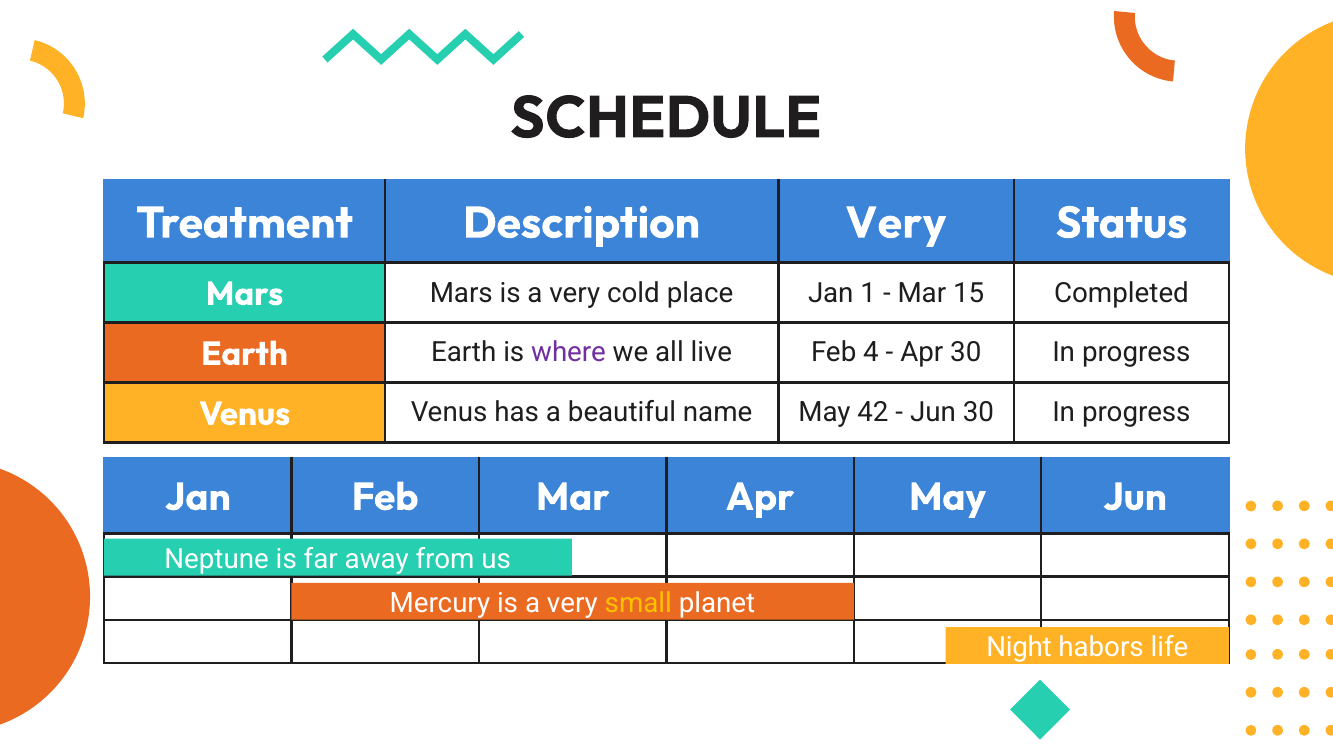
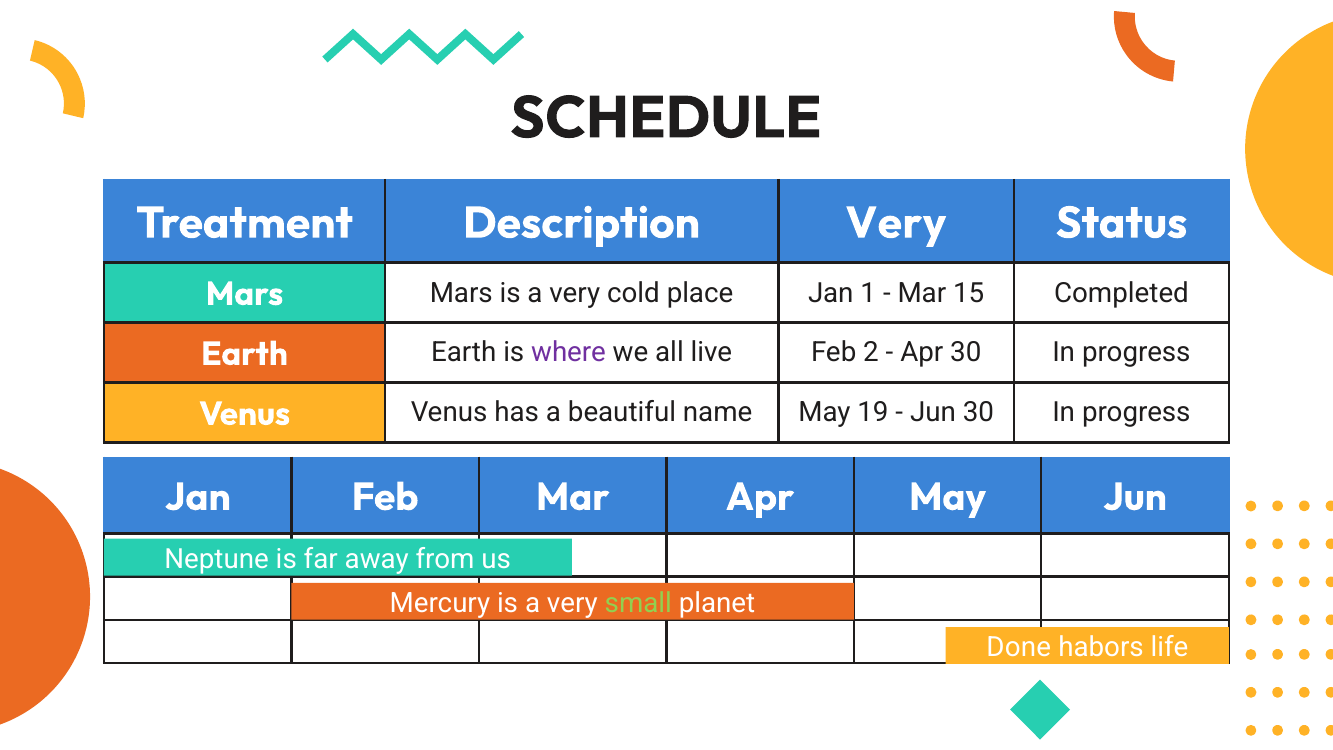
4: 4 -> 2
42: 42 -> 19
small colour: yellow -> light green
Night: Night -> Done
